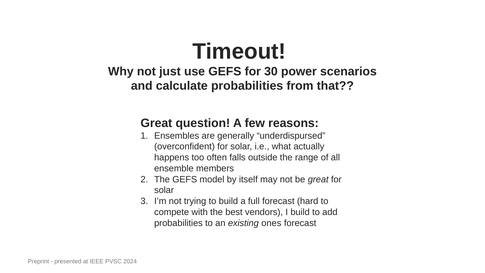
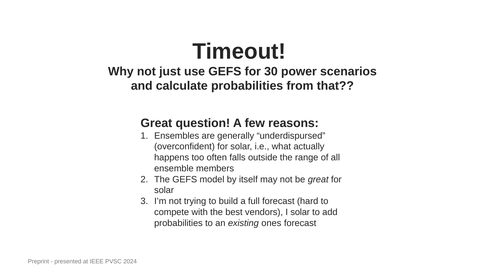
I build: build -> solar
